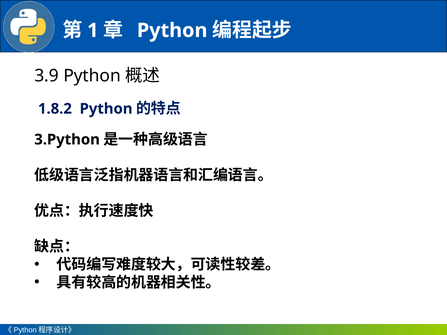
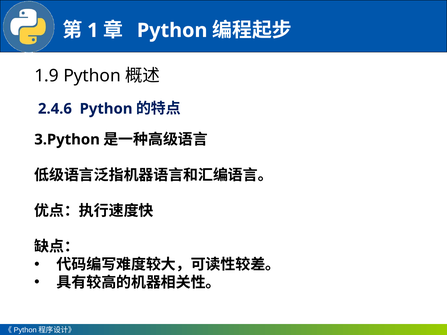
3.9: 3.9 -> 1.9
1.8.2: 1.8.2 -> 2.4.6
